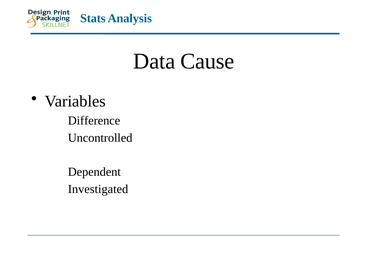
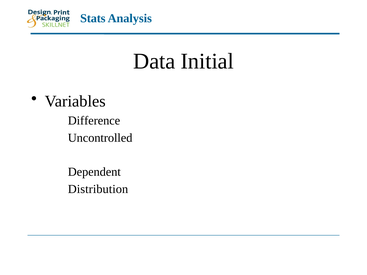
Cause: Cause -> Initial
Investigated: Investigated -> Distribution
